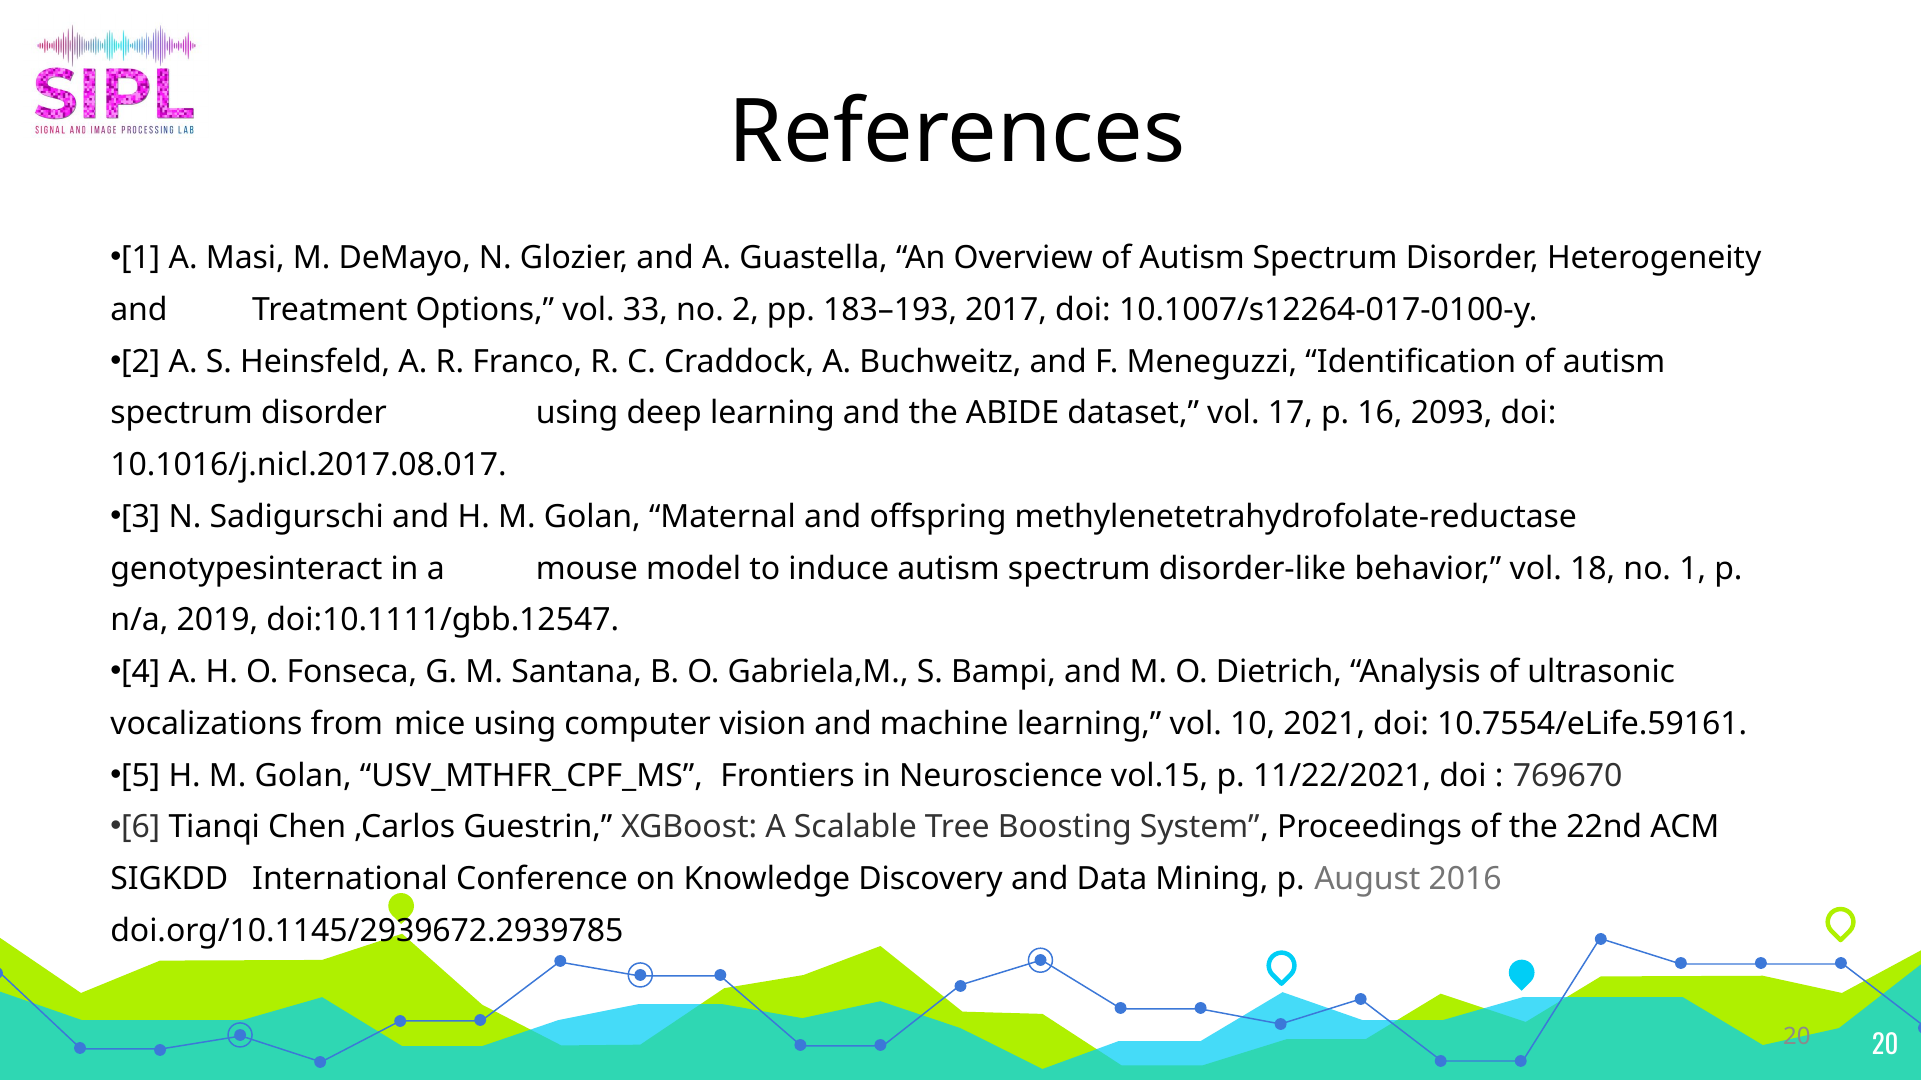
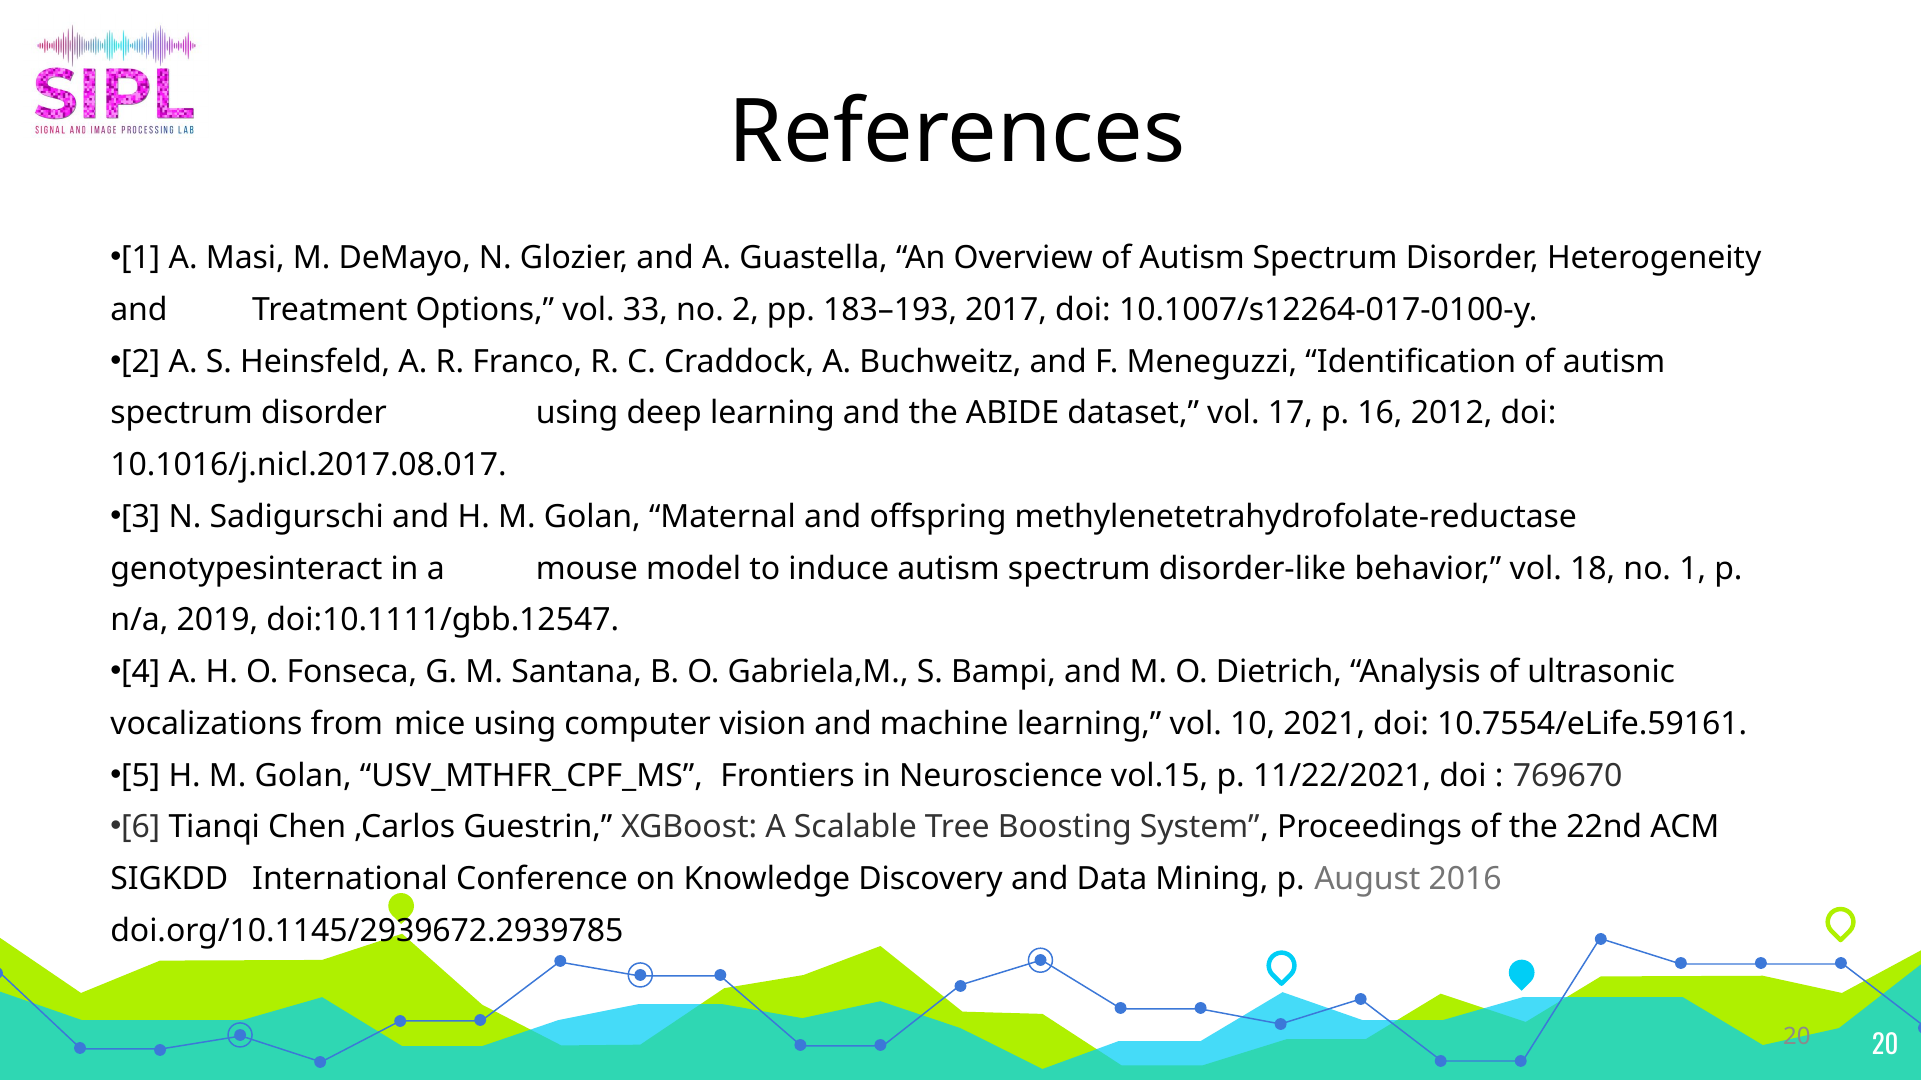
2093: 2093 -> 2012
